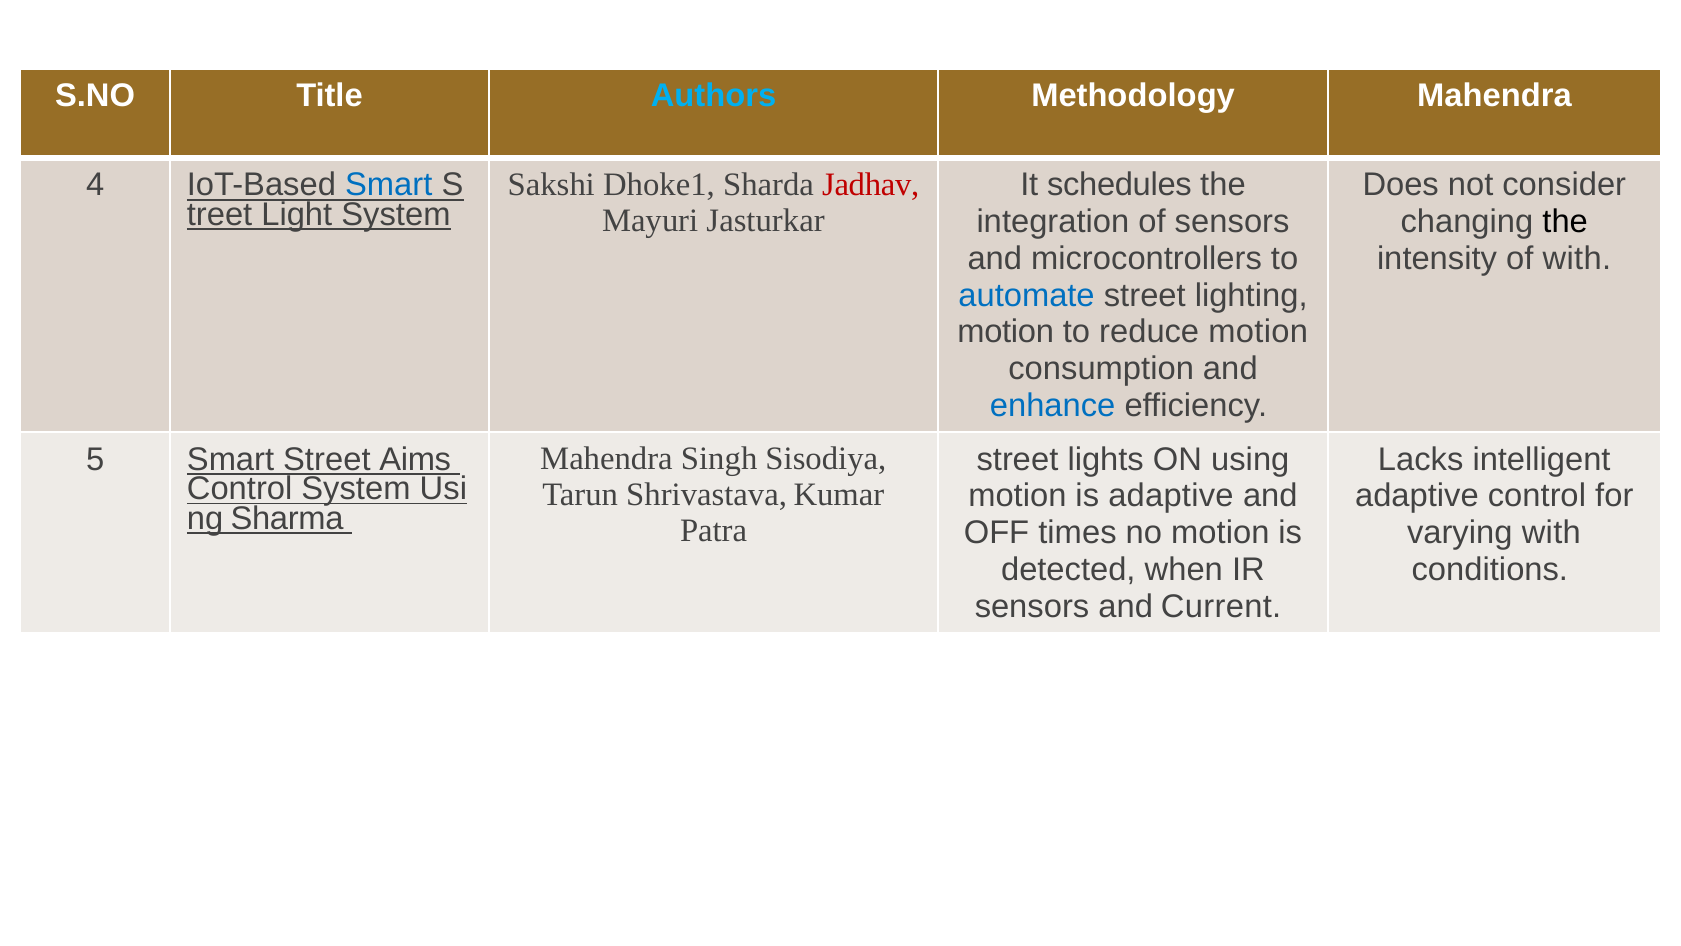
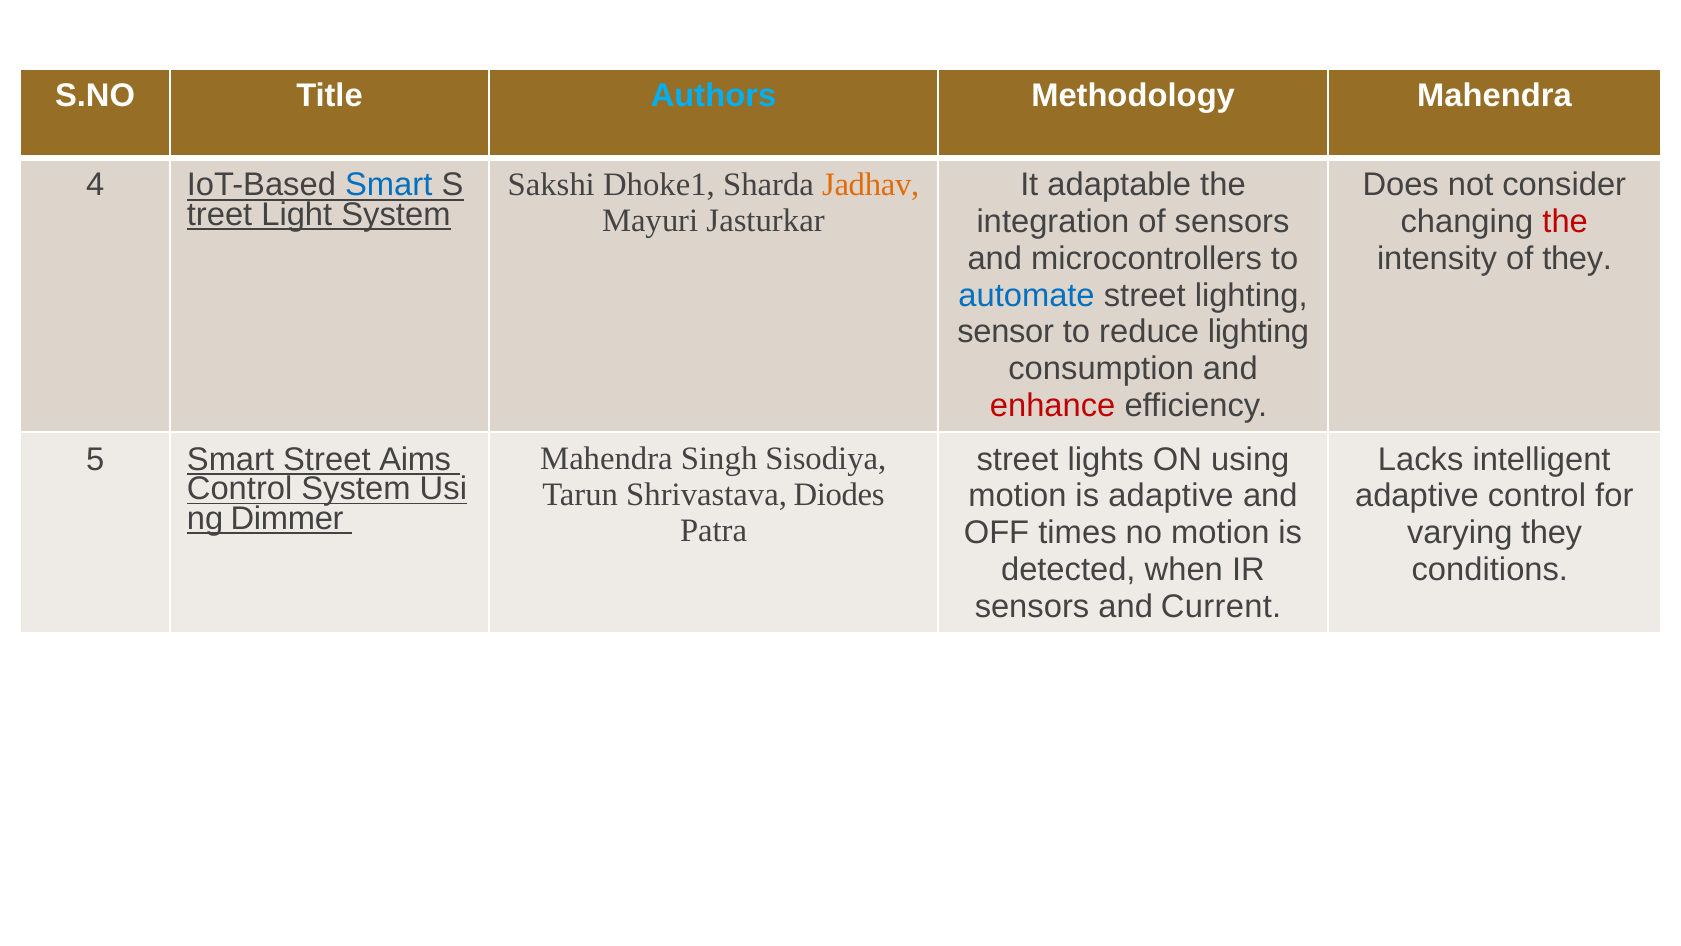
Jadhav colour: red -> orange
schedules: schedules -> adaptable
the at (1565, 222) colour: black -> red
of with: with -> they
motion at (1006, 332): motion -> sensor
reduce motion: motion -> lighting
enhance colour: blue -> red
Kumar: Kumar -> Diodes
Sharma: Sharma -> Dimmer
varying with: with -> they
